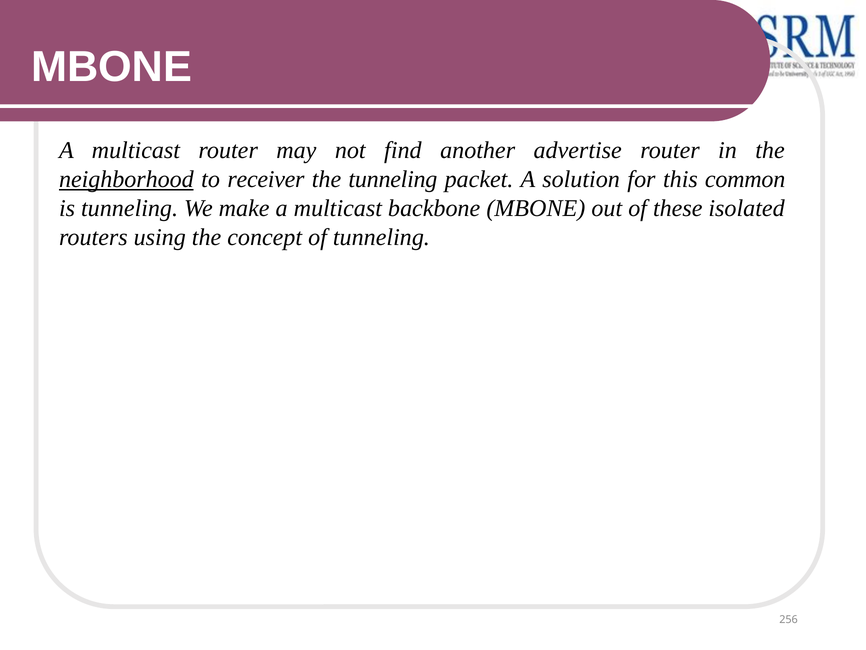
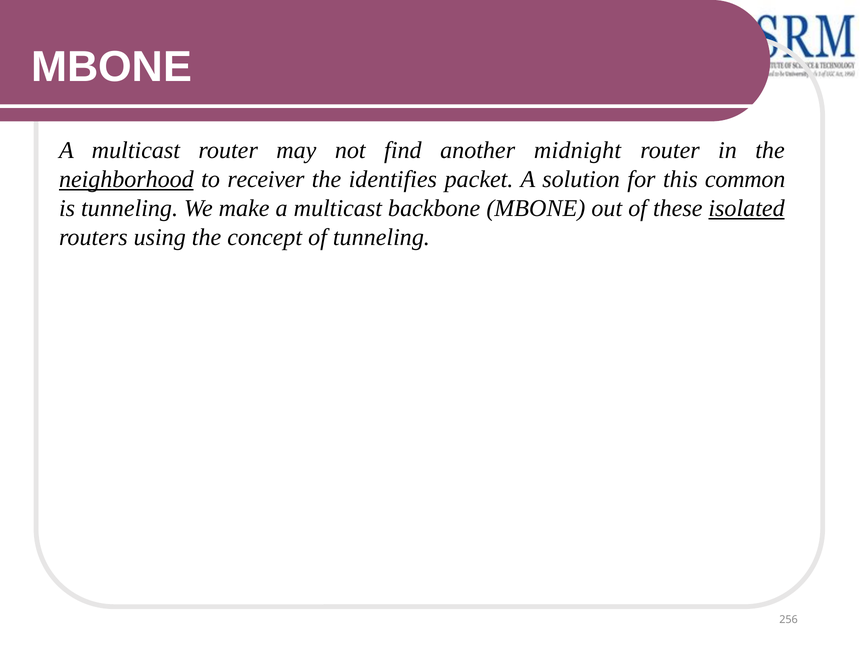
advertise: advertise -> midnight
the tunneling: tunneling -> identifies
isolated underline: none -> present
